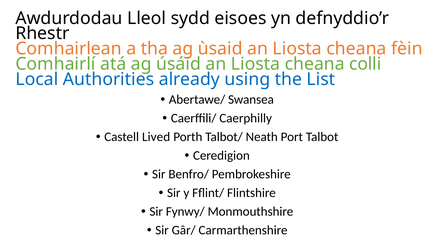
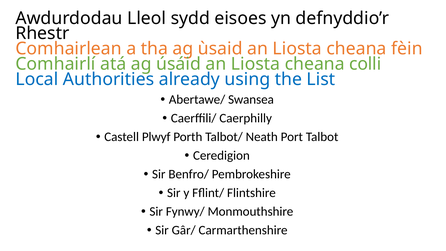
Lived: Lived -> Plwyf
